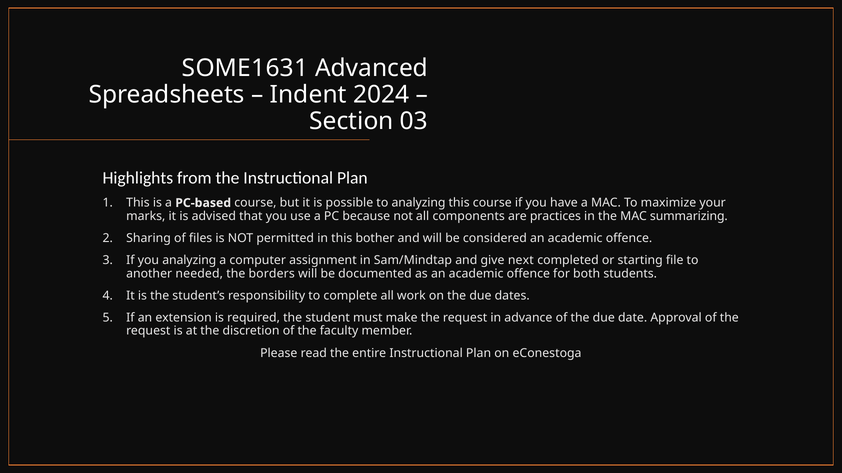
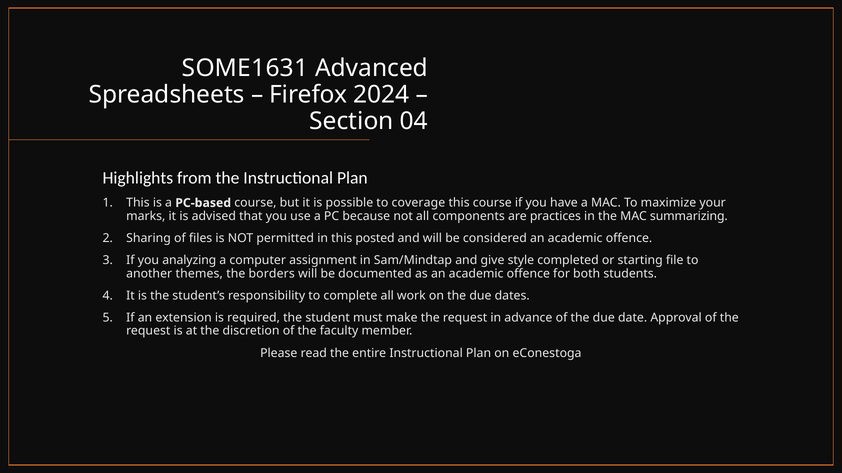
Indent: Indent -> Firefox
03: 03 -> 04
to analyzing: analyzing -> coverage
bother: bother -> posted
next: next -> style
needed: needed -> themes
